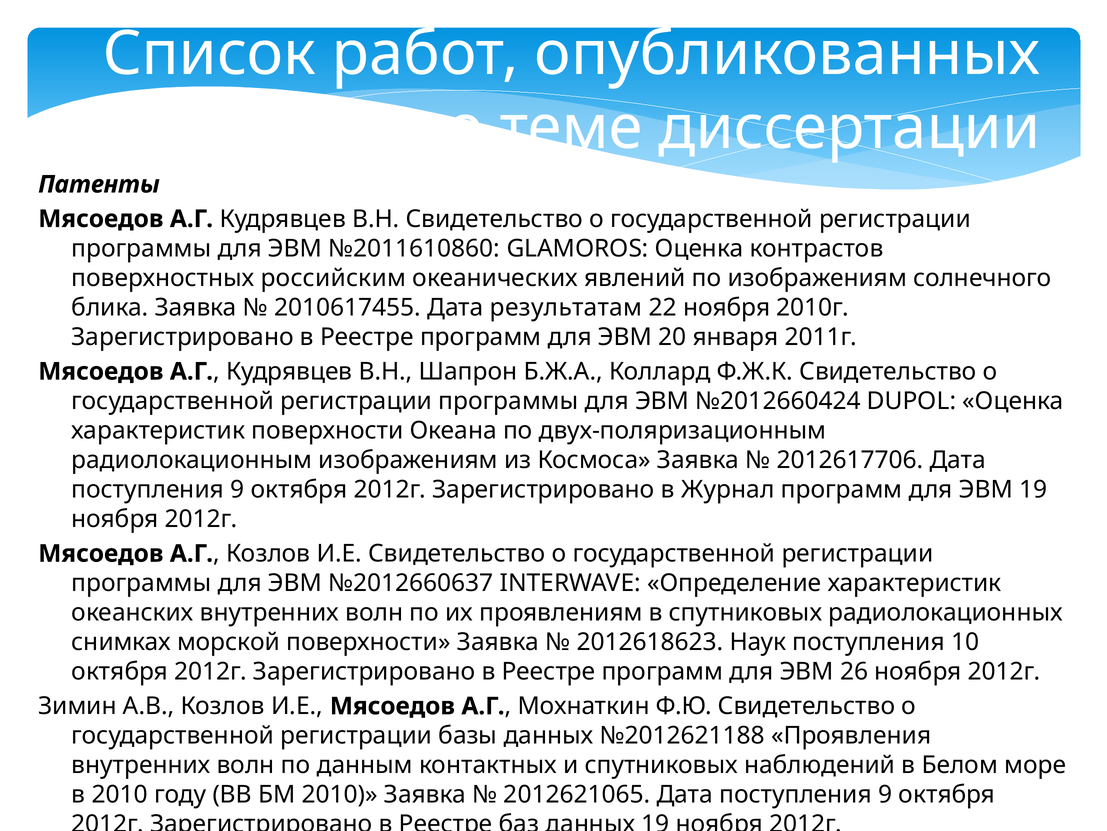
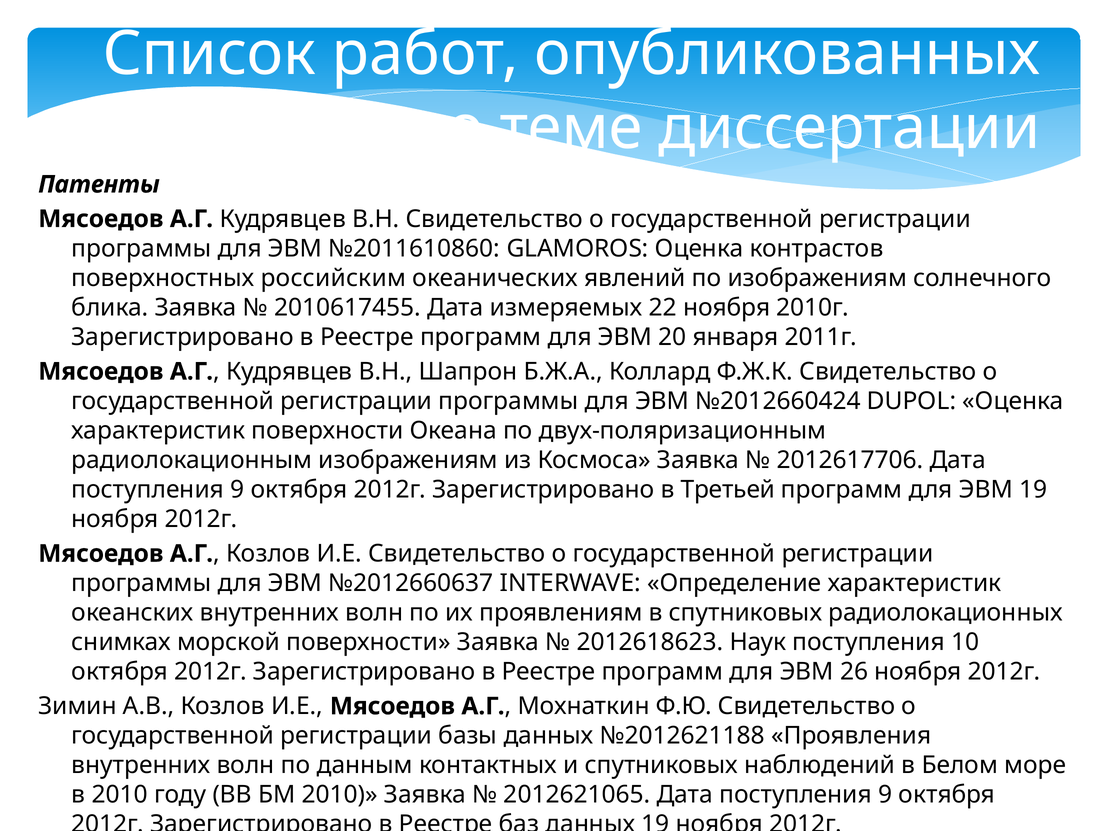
результатам: результатам -> измеряемых
Журнал: Журнал -> Третьей
